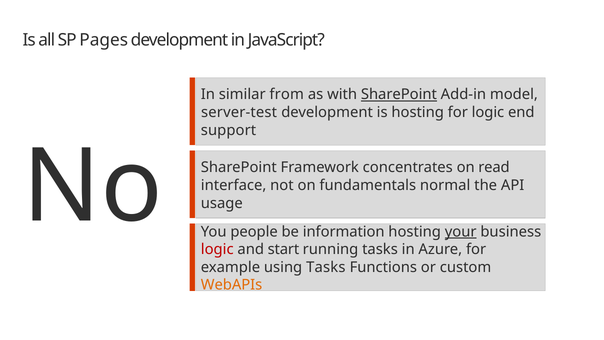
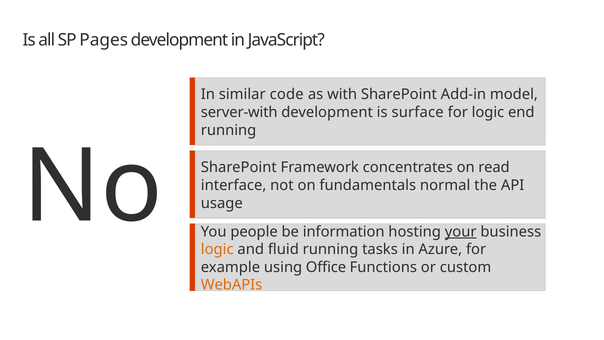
from: from -> code
SharePoint at (399, 95) underline: present -> none
server-test: server-test -> server-with
is hosting: hosting -> surface
support at (229, 130): support -> running
logic at (217, 249) colour: red -> orange
start: start -> fluid
using Tasks: Tasks -> Office
